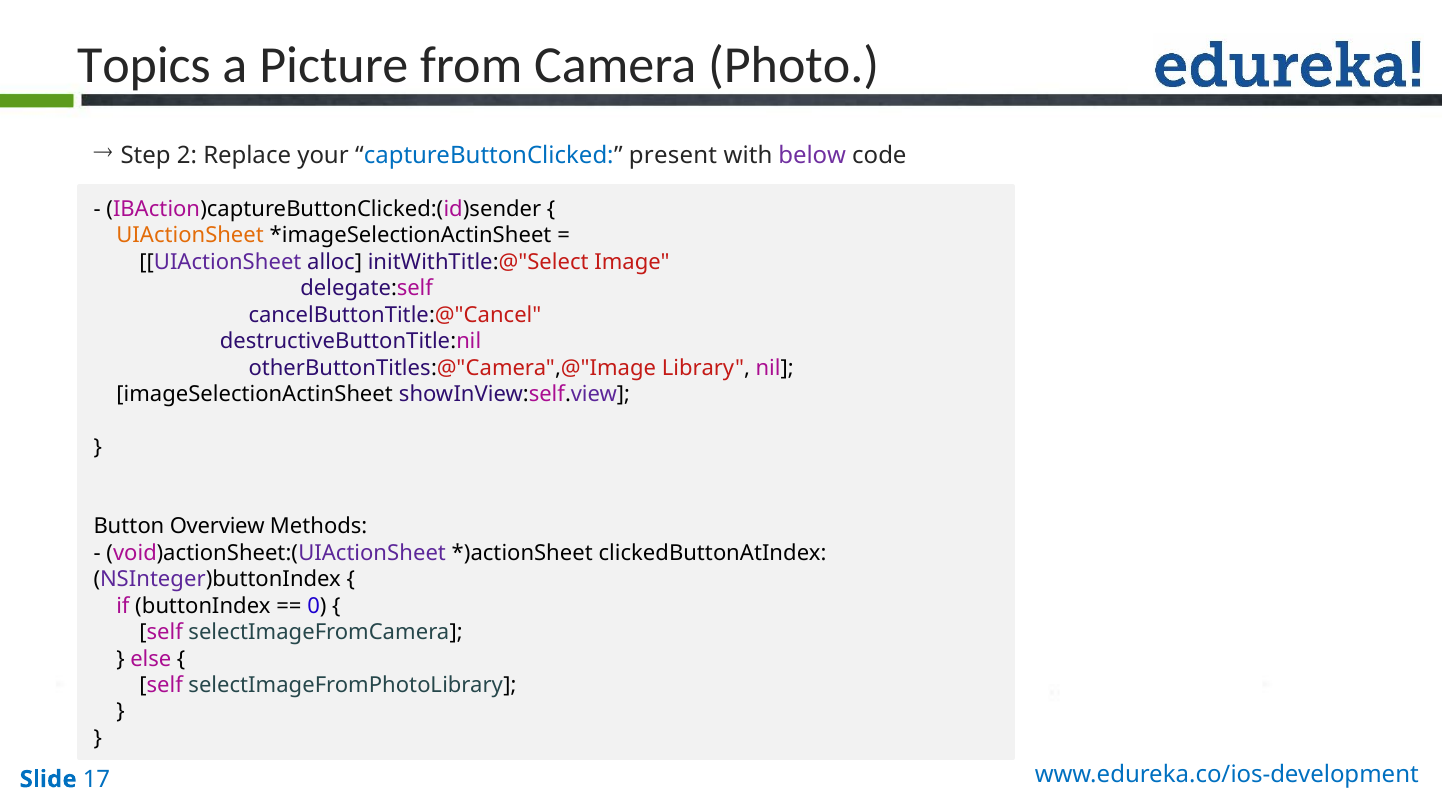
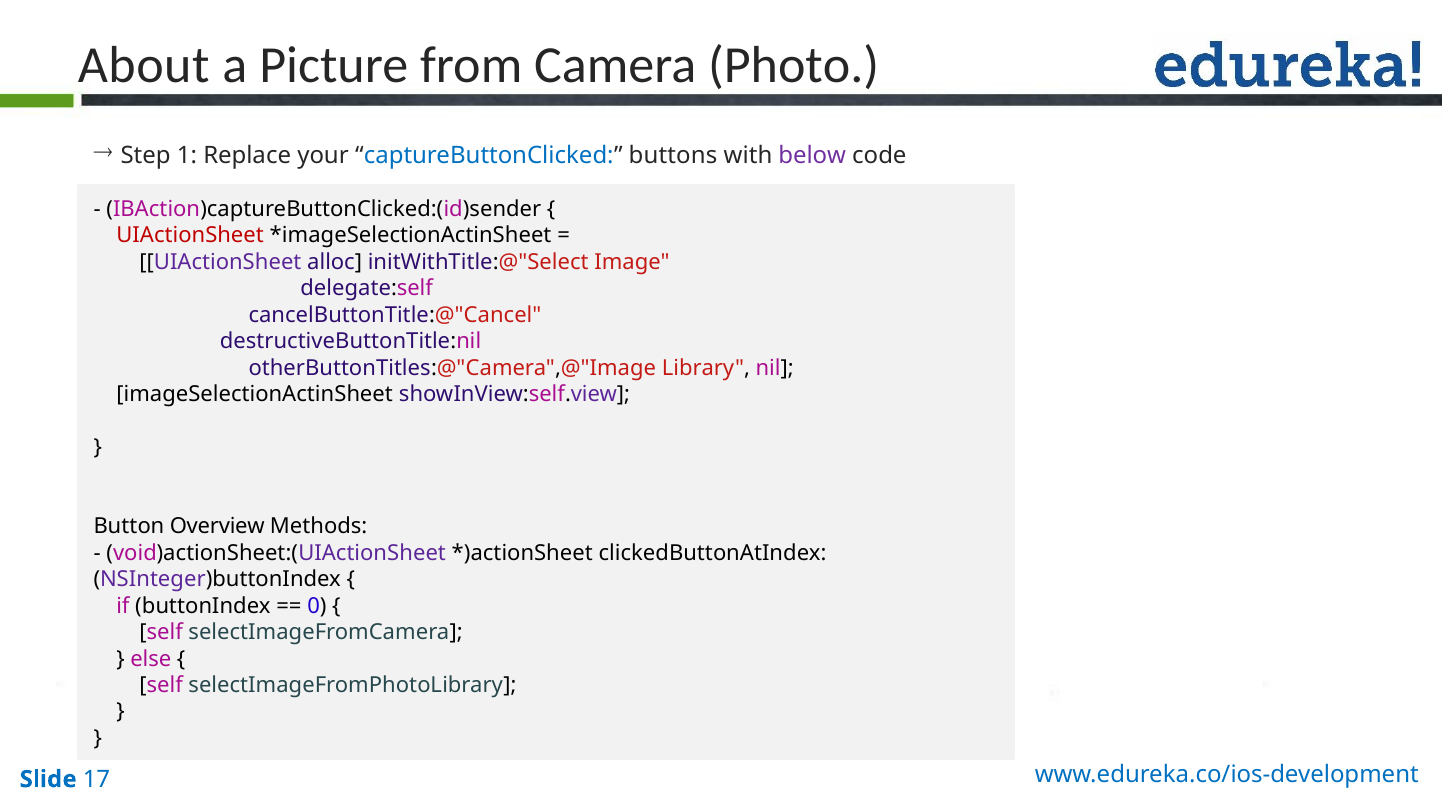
Topics: Topics -> About
2: 2 -> 1
present: present -> buttons
UIActionSheet at (190, 236) colour: orange -> red
